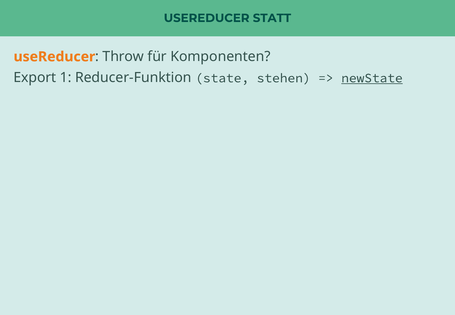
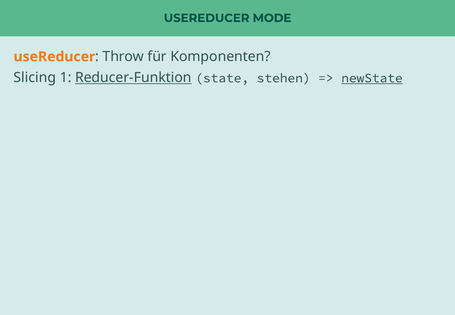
STATT: STATT -> MODE
Export: Export -> Slicing
Reducer-Funktion underline: none -> present
